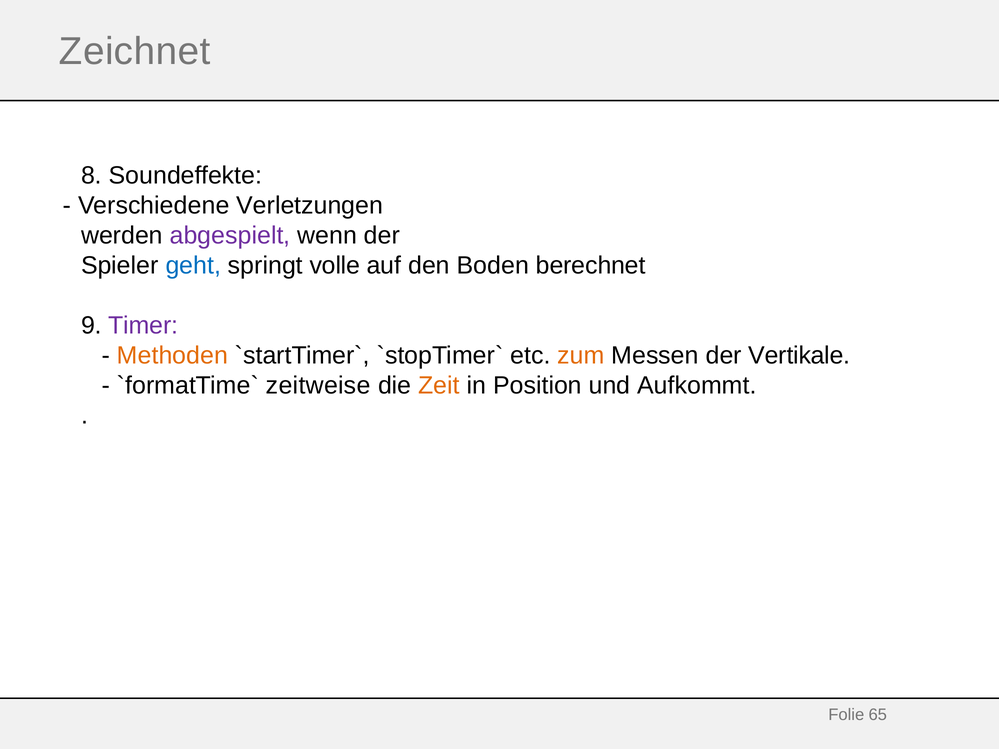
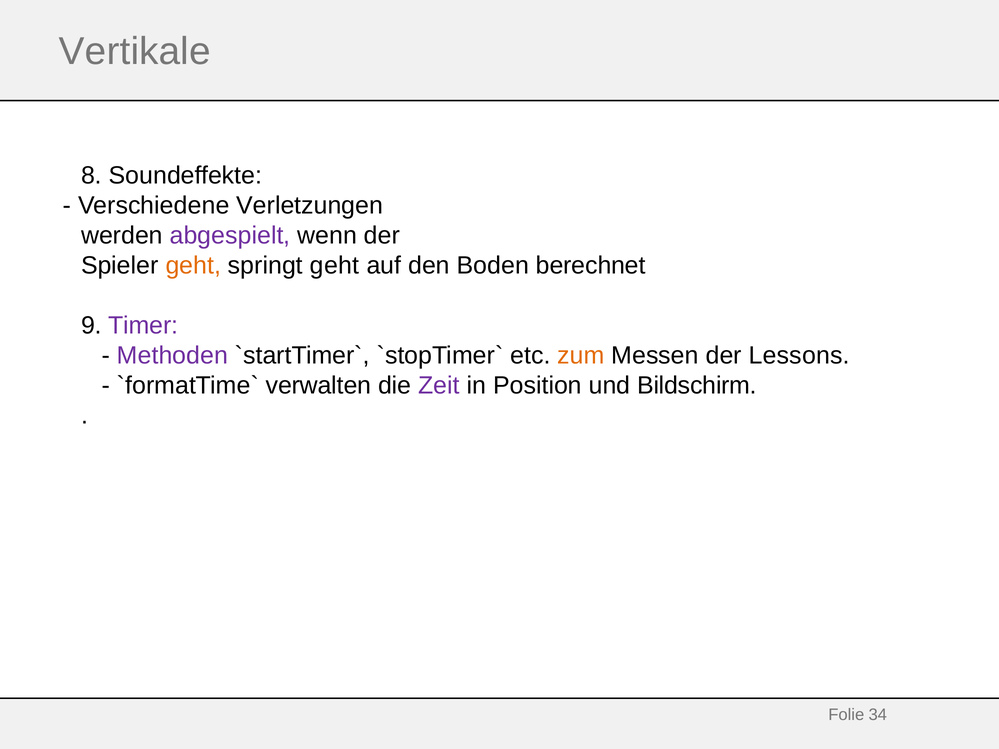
Zeichnet: Zeichnet -> Vertikale
geht at (193, 266) colour: blue -> orange
springt volle: volle -> geht
Methoden colour: orange -> purple
Vertikale: Vertikale -> Lessons
zeitweise: zeitweise -> verwalten
Zeit colour: orange -> purple
Aufkommt: Aufkommt -> Bildschirm
65: 65 -> 34
